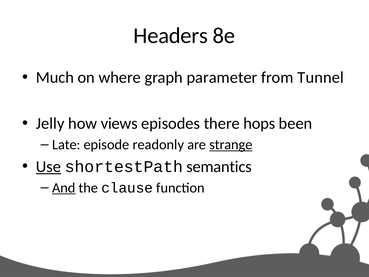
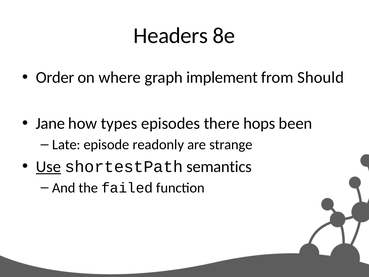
Much: Much -> Order
parameter: parameter -> implement
Tunnel: Tunnel -> Should
Jelly: Jelly -> Jane
views: views -> types
strange underline: present -> none
And underline: present -> none
clause: clause -> failed
